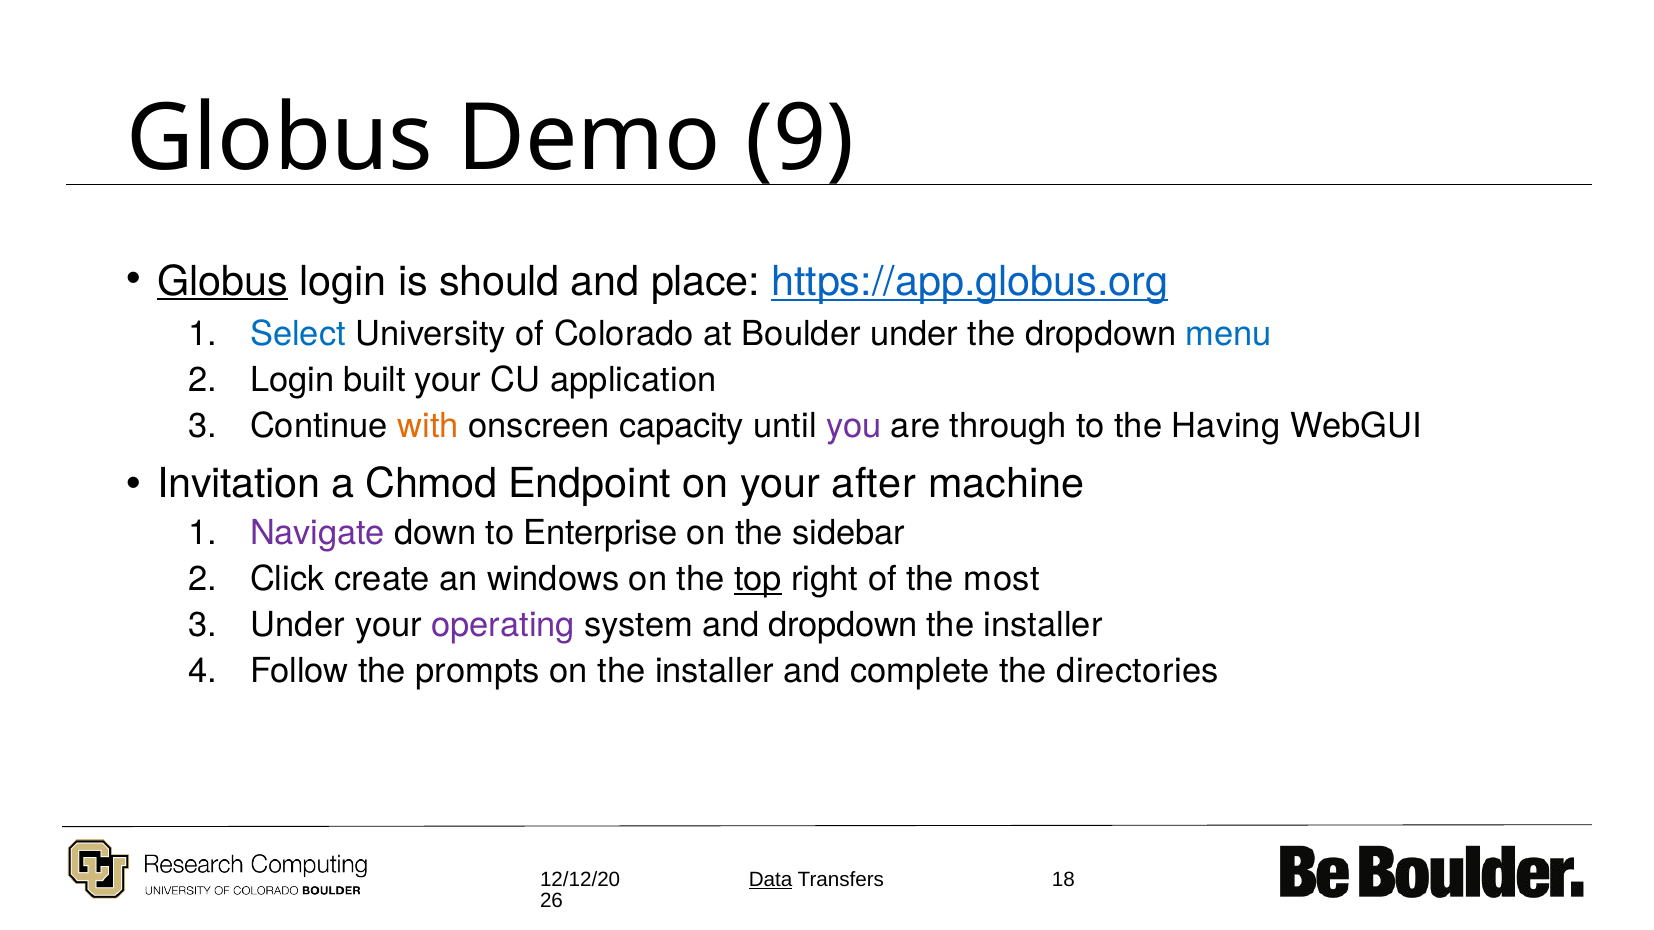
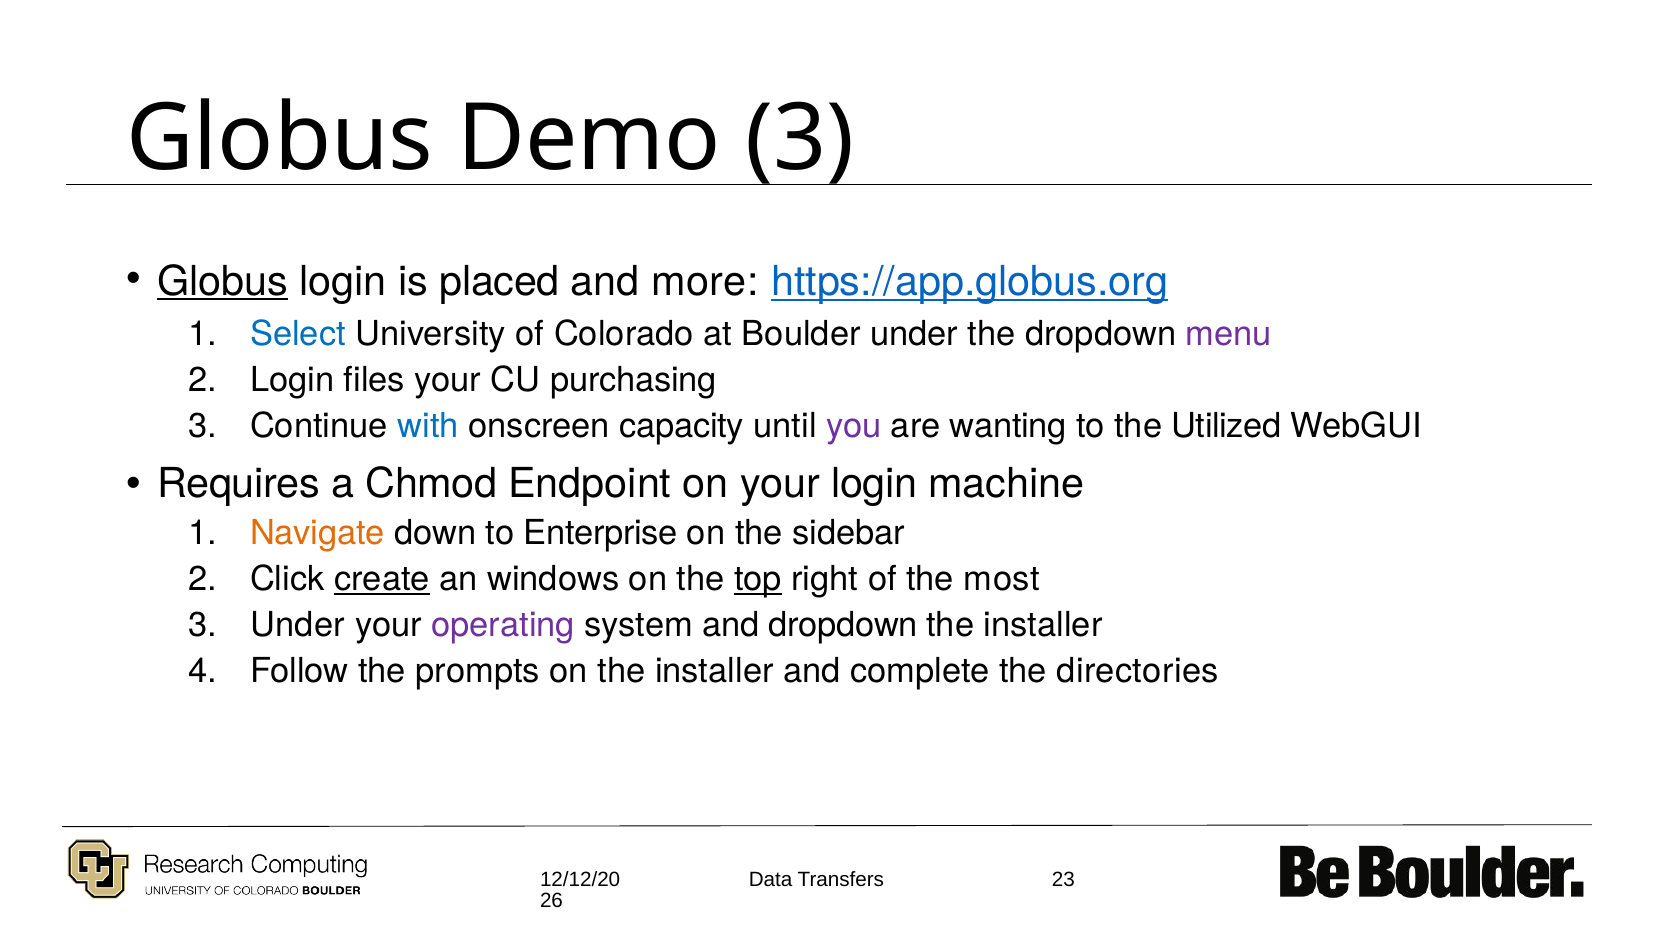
Demo 9: 9 -> 3
should: should -> placed
place: place -> more
menu colour: blue -> purple
built: built -> files
application: application -> purchasing
with colour: orange -> blue
through: through -> wanting
Having: Having -> Utilized
Invitation: Invitation -> Requires
your after: after -> login
Navigate colour: purple -> orange
create underline: none -> present
Data underline: present -> none
18: 18 -> 23
